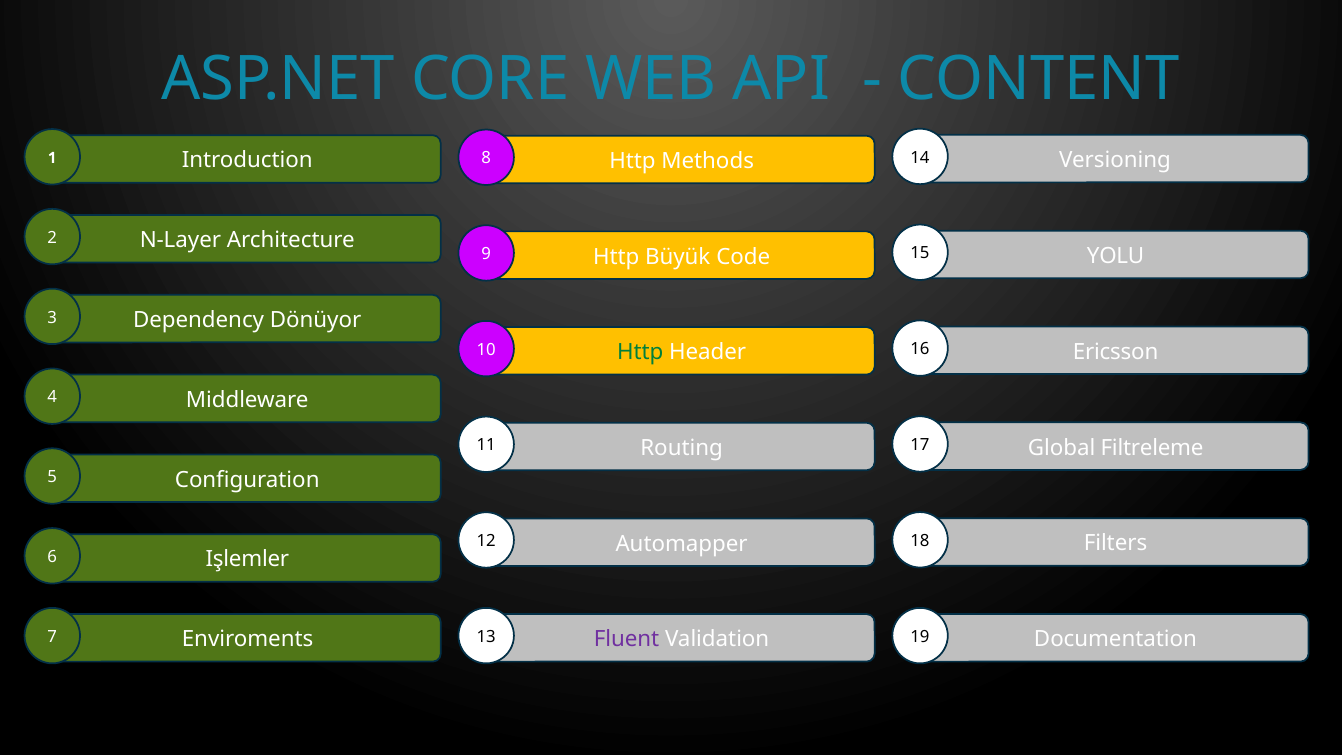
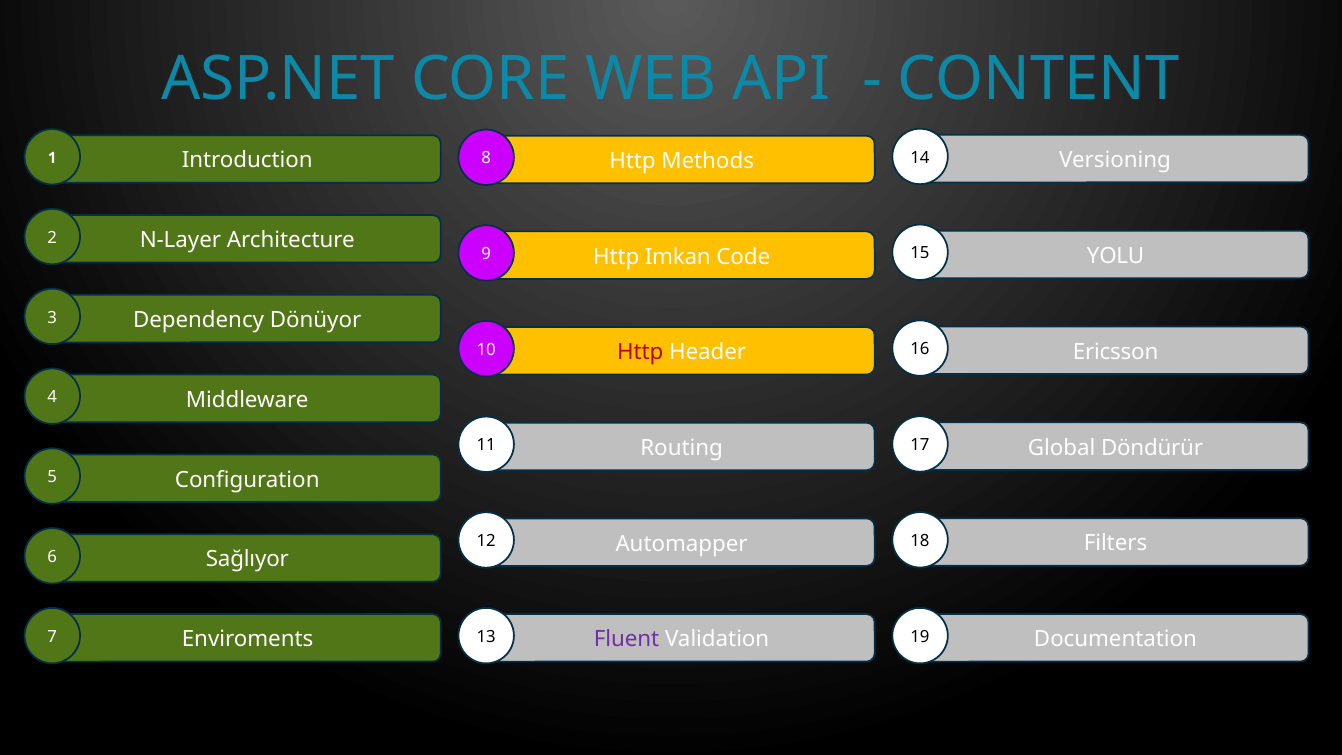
Büyük: Büyük -> Imkan
Http at (640, 352) colour: green -> red
Filtreleme: Filtreleme -> Döndürür
Işlemler: Işlemler -> Sağlıyor
